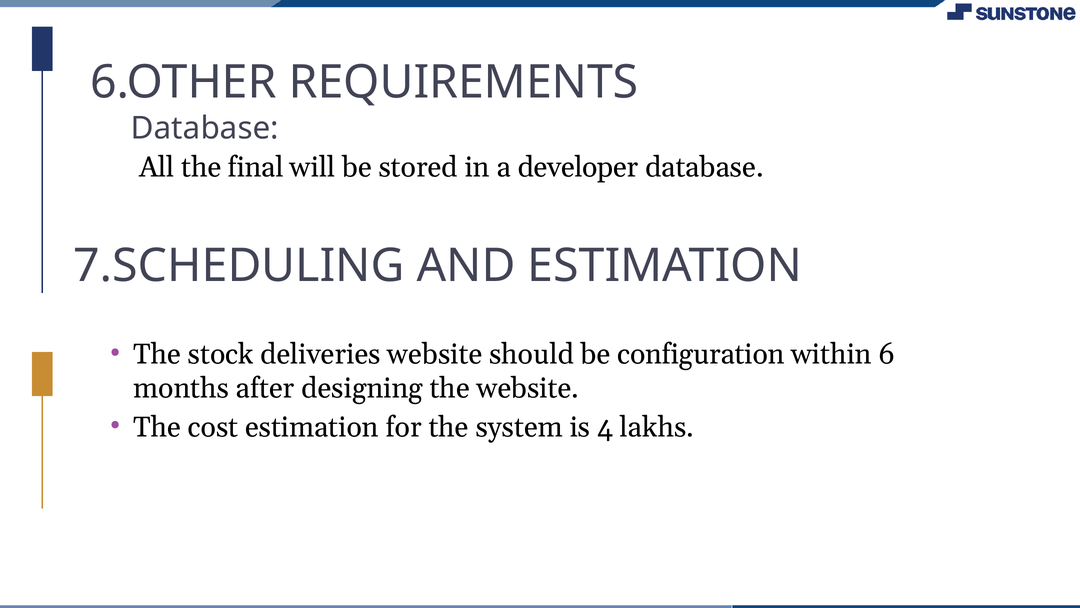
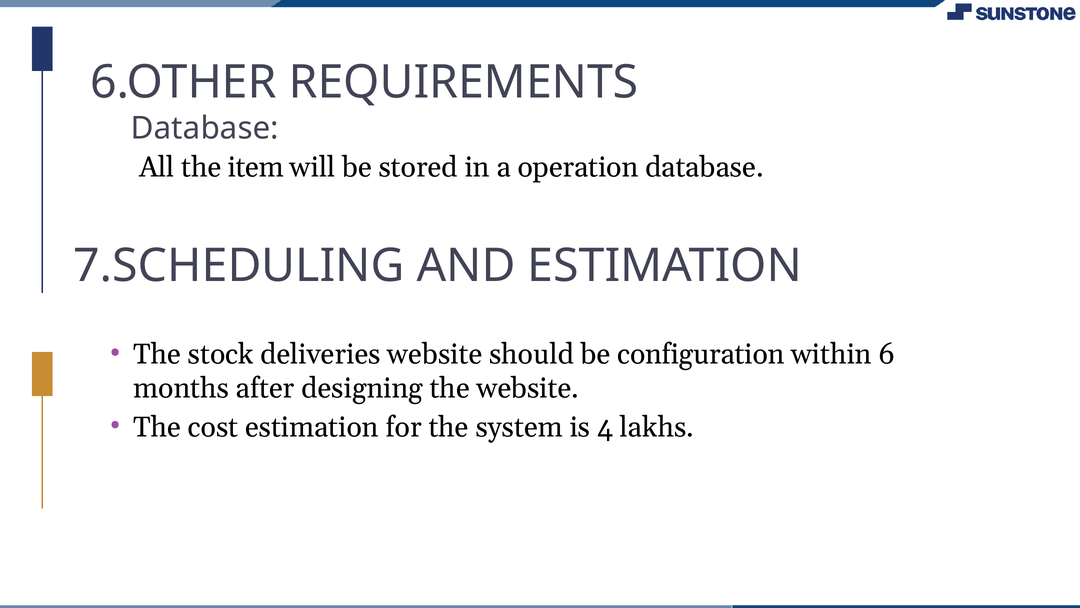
final: final -> item
developer: developer -> operation
